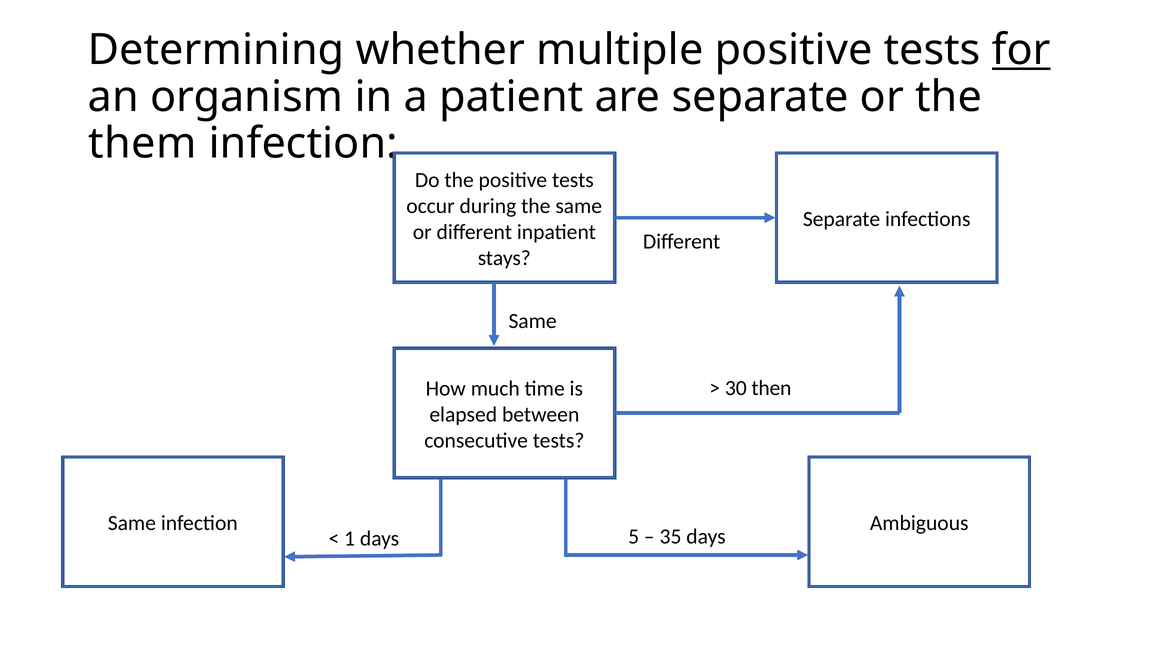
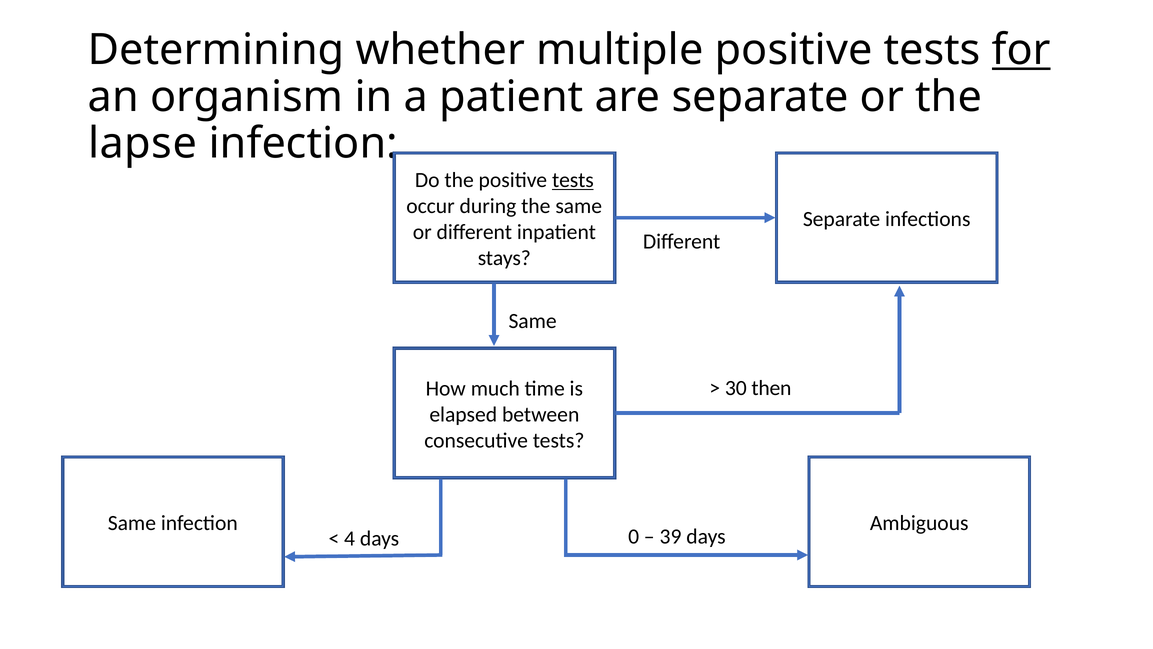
them: them -> lapse
tests at (573, 180) underline: none -> present
1: 1 -> 4
5: 5 -> 0
35: 35 -> 39
